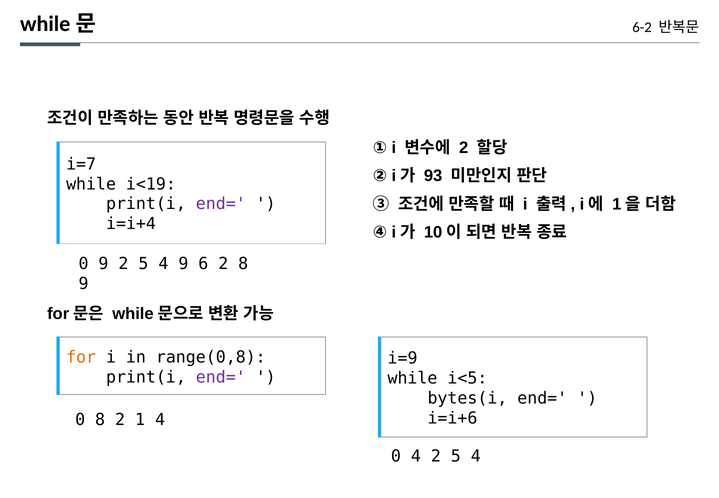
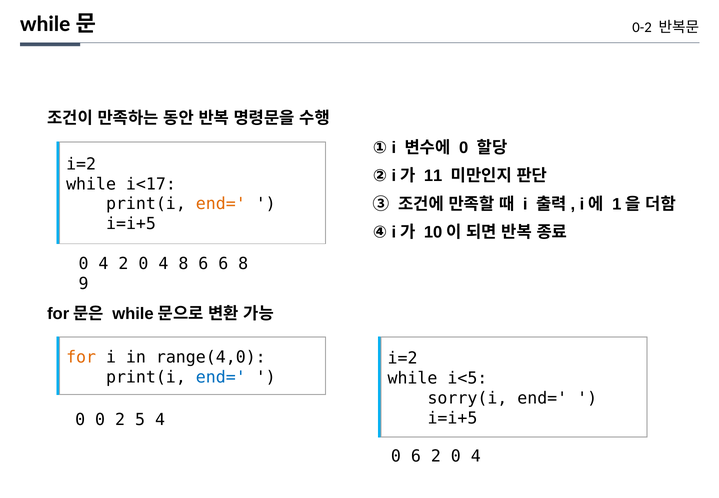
6-2: 6-2 -> 0-2
2 at (464, 148): 2 -> 0
i=7 at (81, 164): i=7 -> i=2
93: 93 -> 11
i<19: i<19 -> i<17
end= at (221, 204) colour: purple -> orange
i=i+4 at (131, 224): i=i+4 -> i=i+5
9 at (103, 264): 9 -> 4
5 at (143, 264): 5 -> 0
4 9: 9 -> 8
6 2: 2 -> 6
range(0,8: range(0,8 -> range(4,0
i=9 at (403, 358): i=9 -> i=2
end= at (221, 377) colour: purple -> blue
bytes(i: bytes(i -> sorry(i
i=i+6 at (452, 418): i=i+6 -> i=i+5
0 8: 8 -> 0
1: 1 -> 5
0 4: 4 -> 6
5 at (456, 456): 5 -> 0
